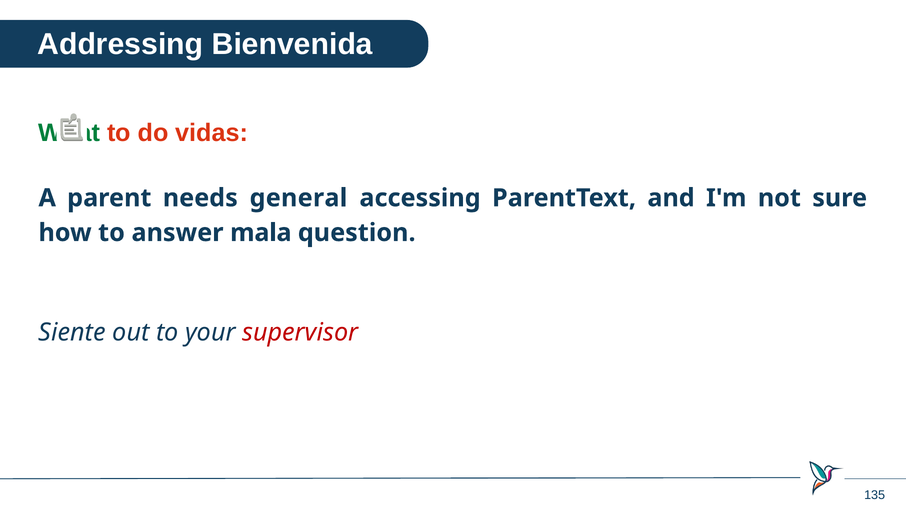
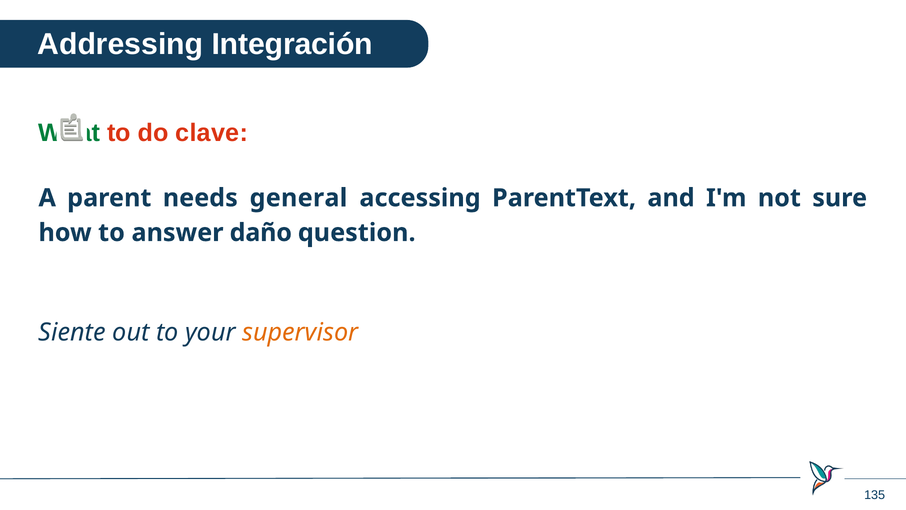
Bienvenida: Bienvenida -> Integración
vidas: vidas -> clave
mala: mala -> daño
supervisor colour: red -> orange
